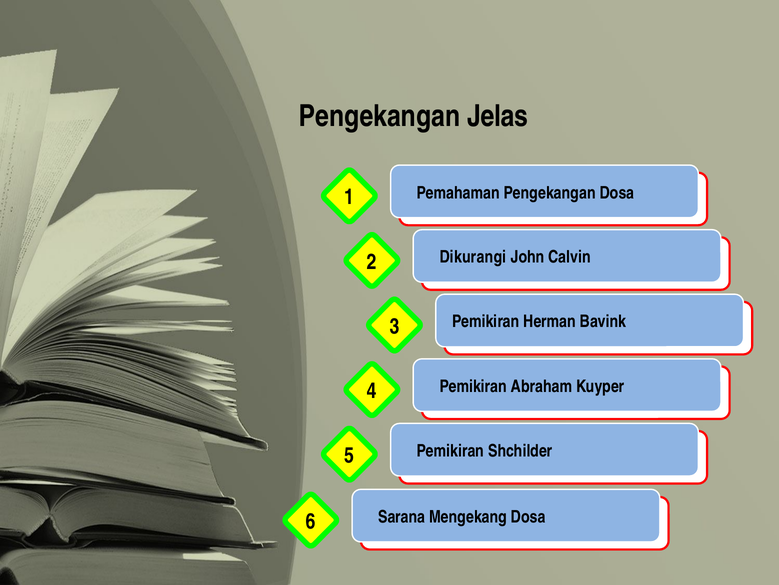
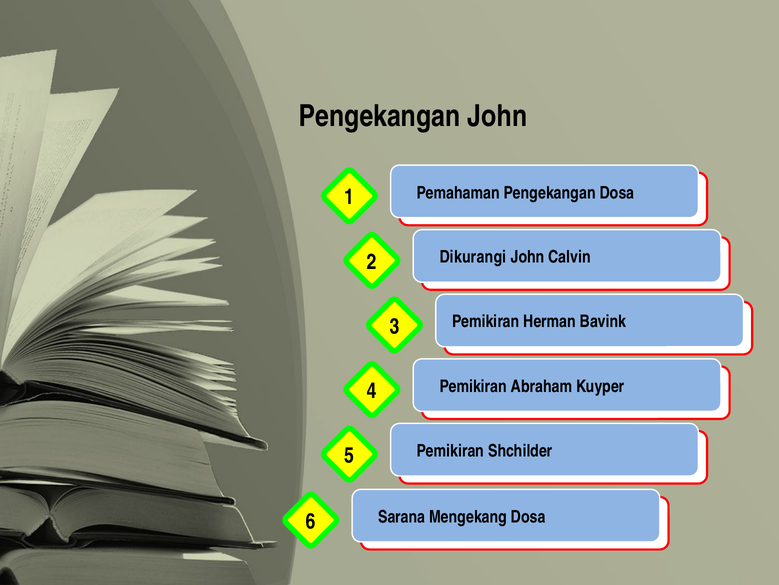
Pengekangan Jelas: Jelas -> John
